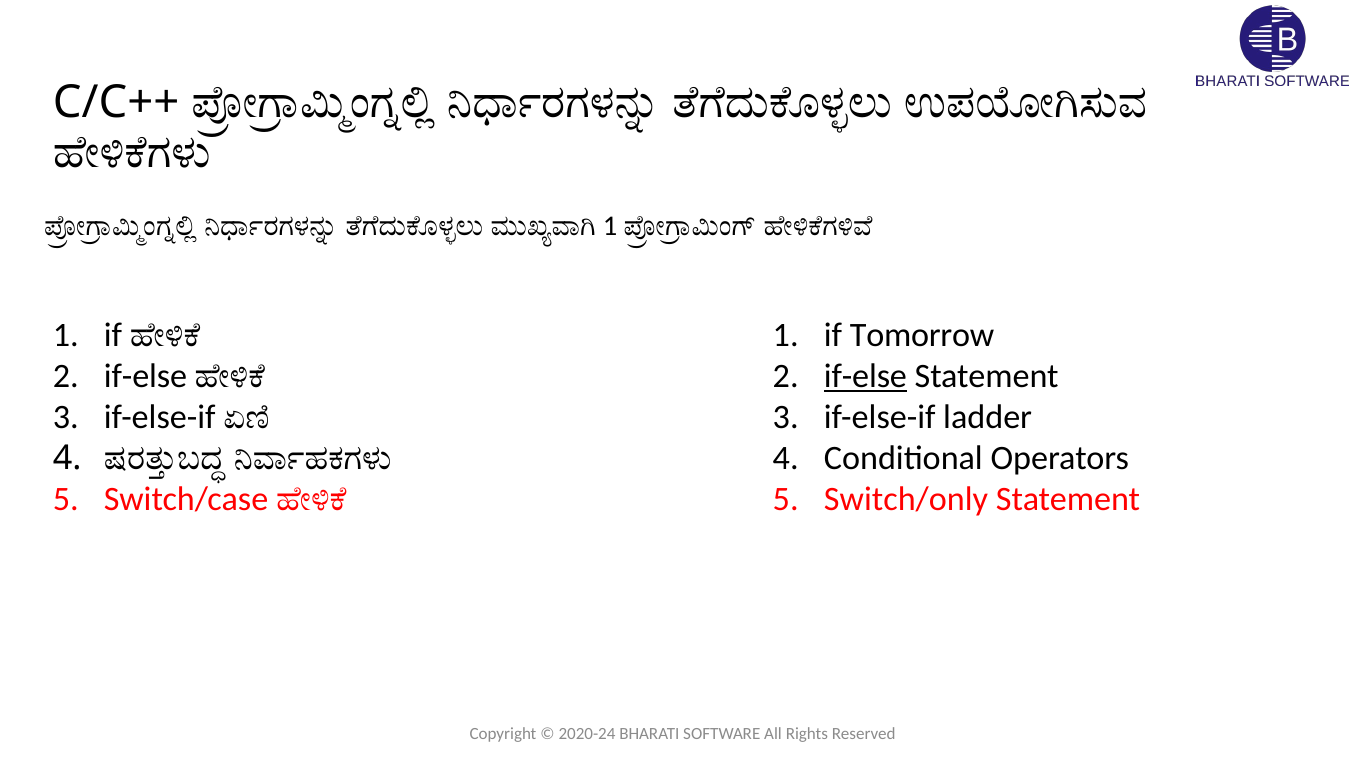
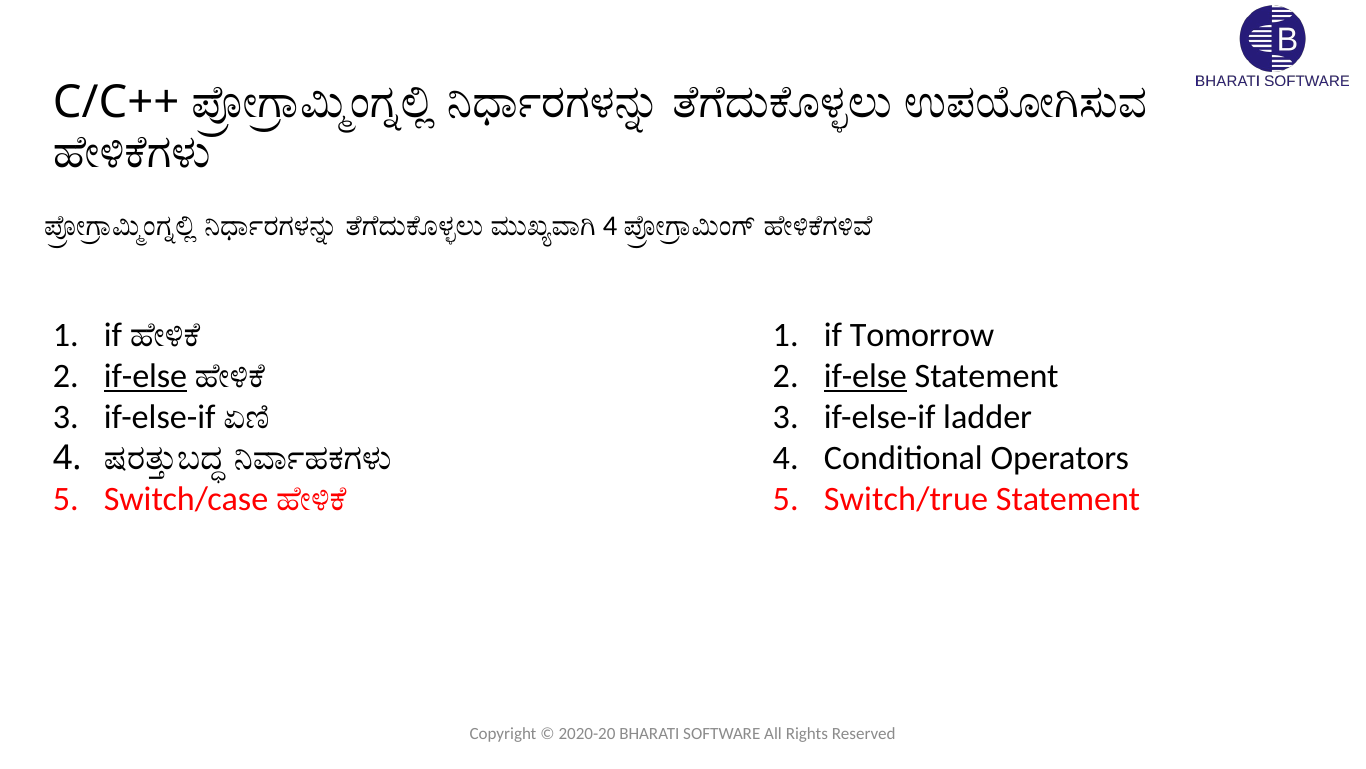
1 at (610, 226): 1 -> 4
if-else at (145, 376) underline: none -> present
Switch/only: Switch/only -> Switch/true
2020-24: 2020-24 -> 2020-20
